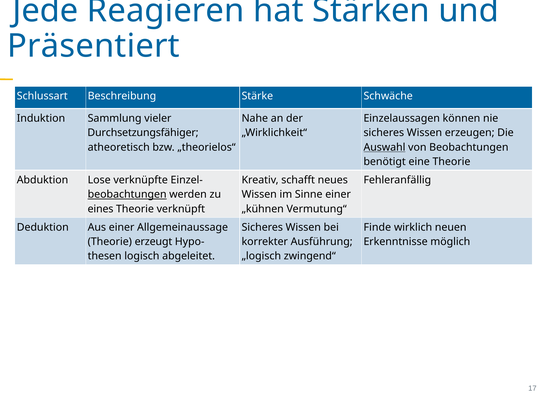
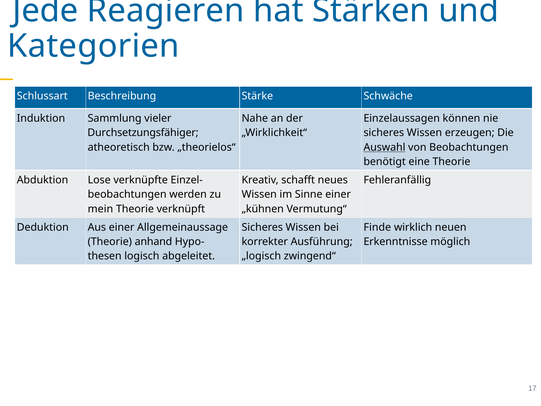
Präsentiert: Präsentiert -> Kategorien
beobachtungen at (127, 194) underline: present -> none
eines: eines -> mein
erzeugt: erzeugt -> anhand
